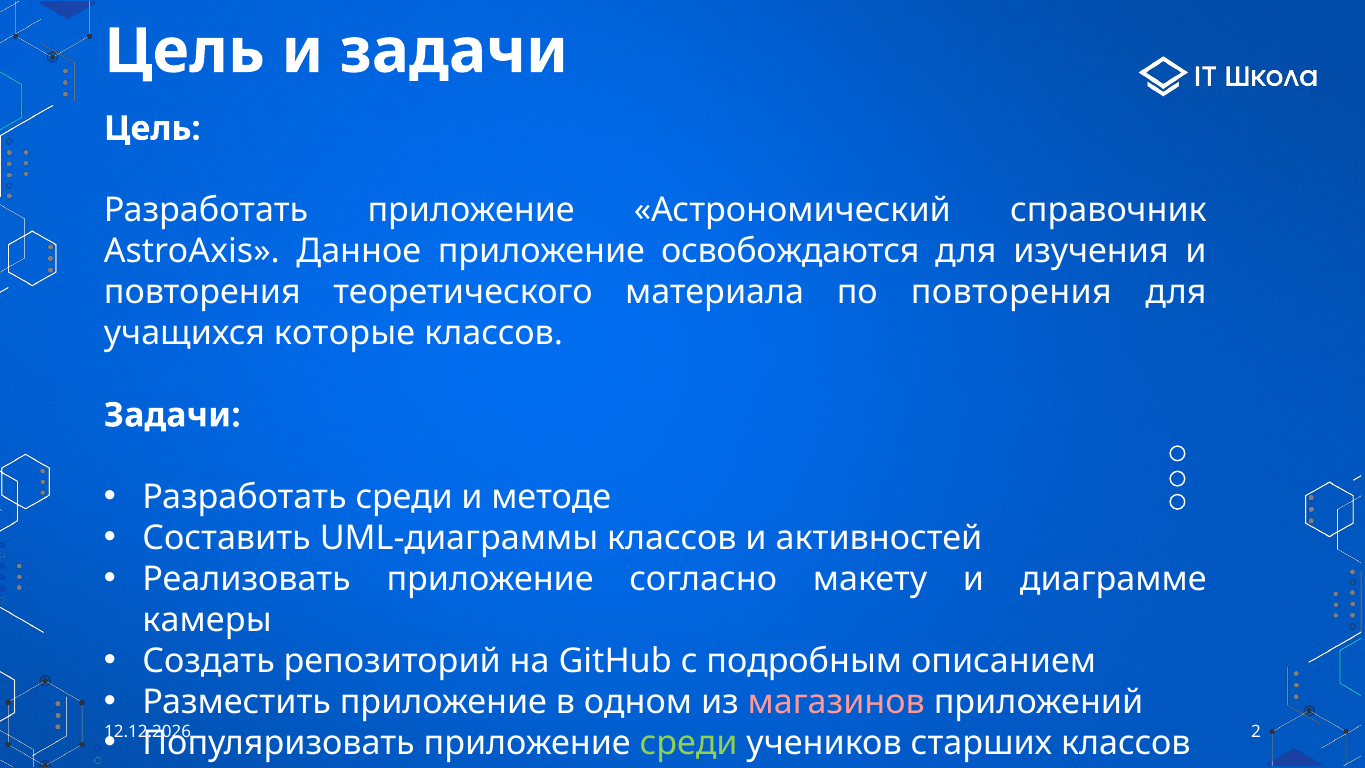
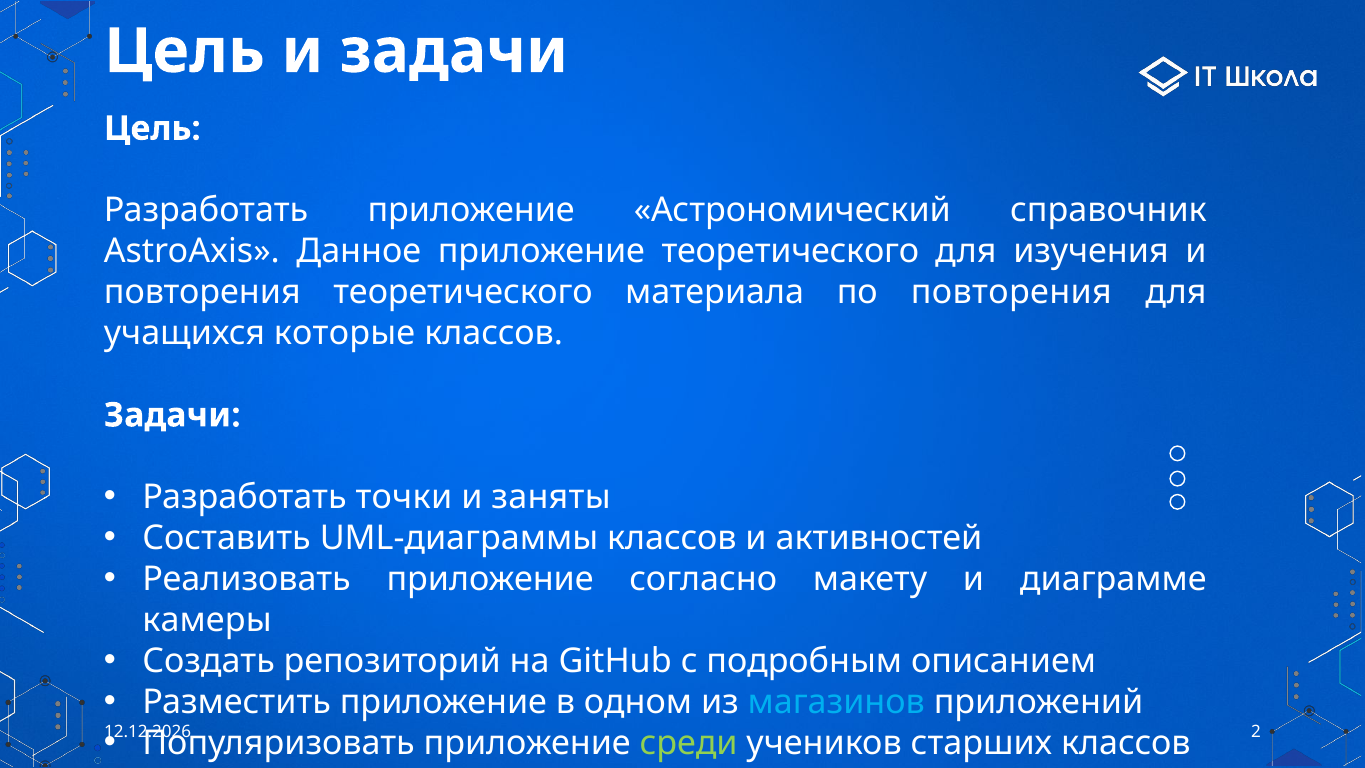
приложение освобождаются: освобождаются -> теоретического
Разработать среди: среди -> точки
методе: методе -> заняты
магазинов colour: pink -> light blue
